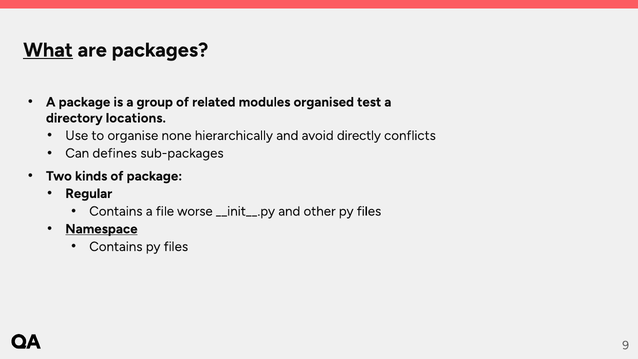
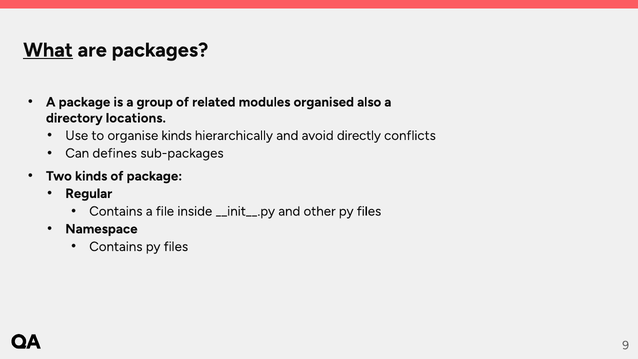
test: test -> also
organise none: none -> kinds
worse: worse -> inside
Namespace underline: present -> none
